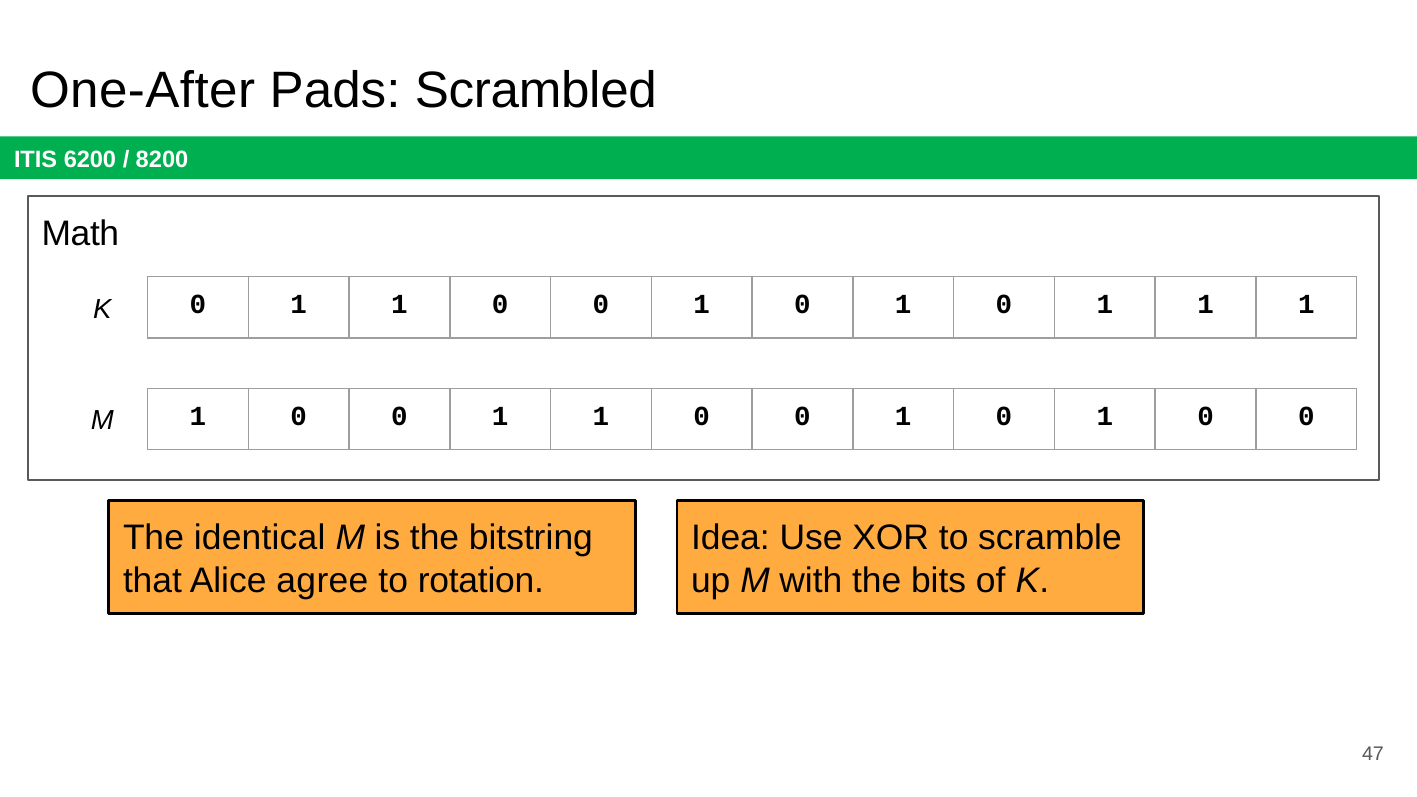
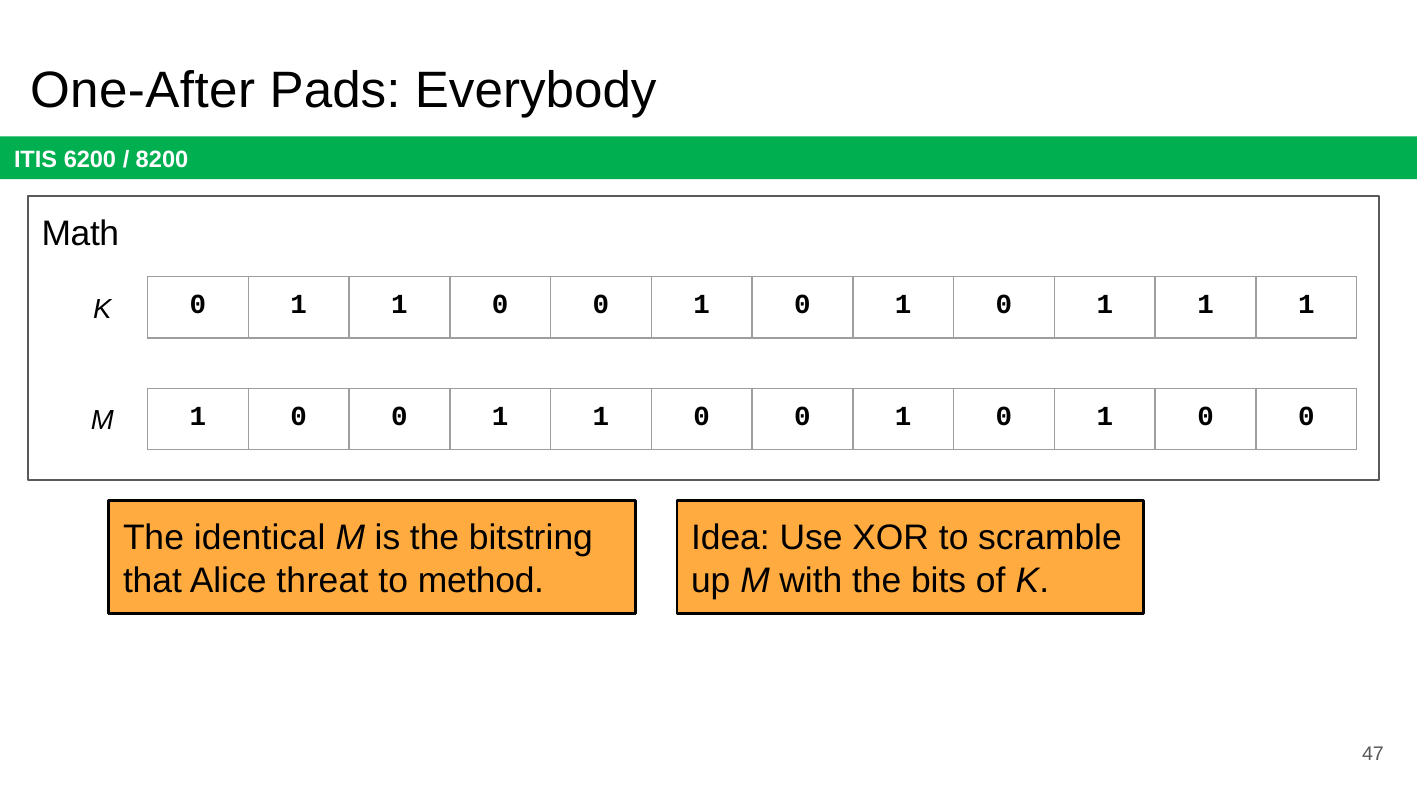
Scrambled: Scrambled -> Everybody
agree: agree -> threat
rotation: rotation -> method
